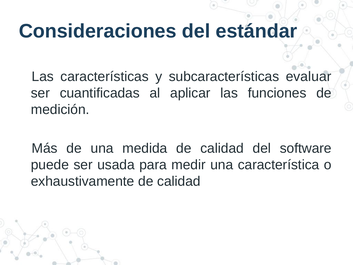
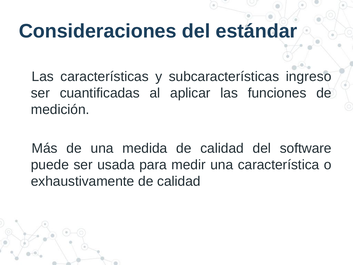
evaluar: evaluar -> ingreso
